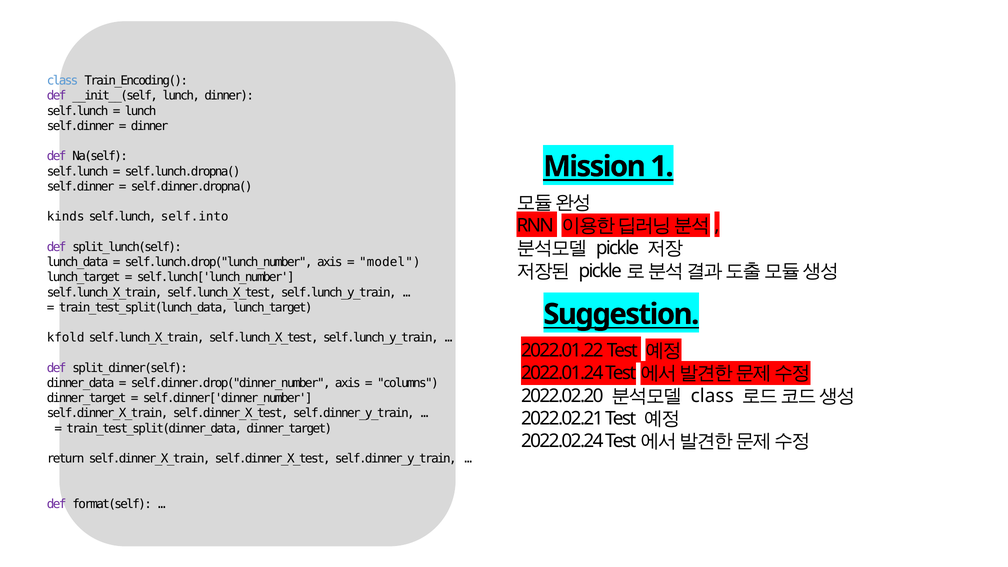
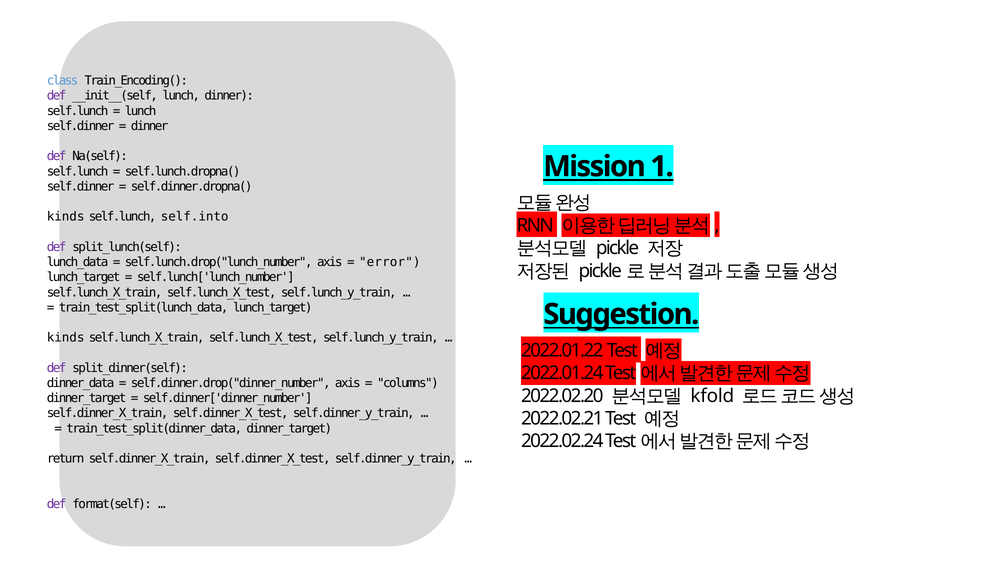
model: model -> error
kfold at (66, 338): kfold -> kinds
class at (712, 396): class -> kfold
